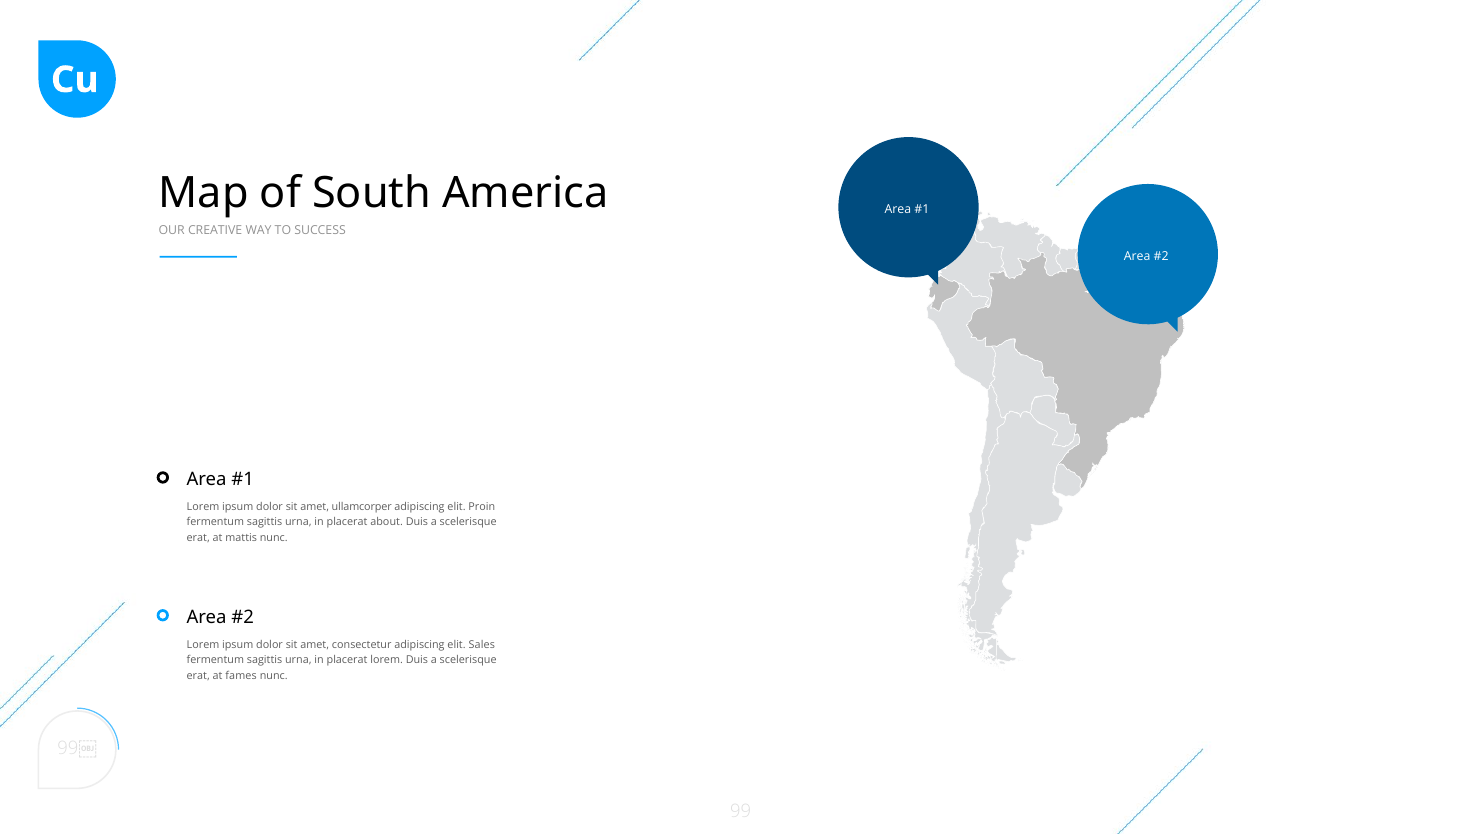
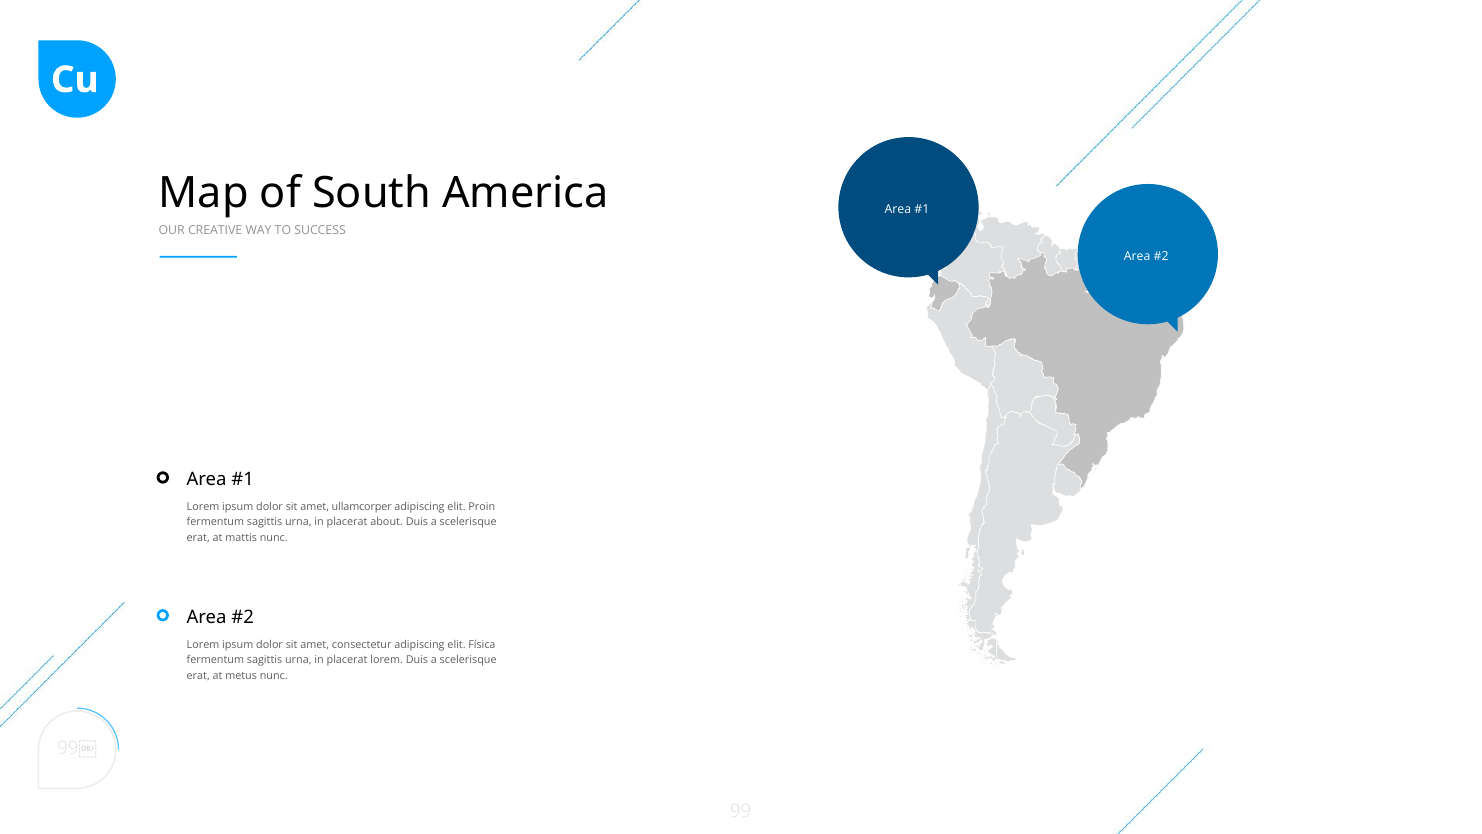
Sales: Sales -> Física
fames: fames -> metus
